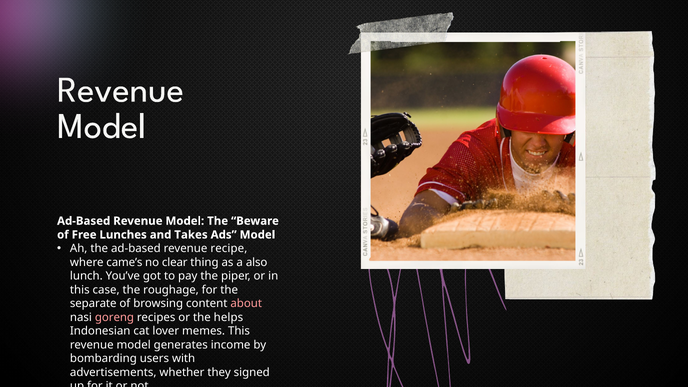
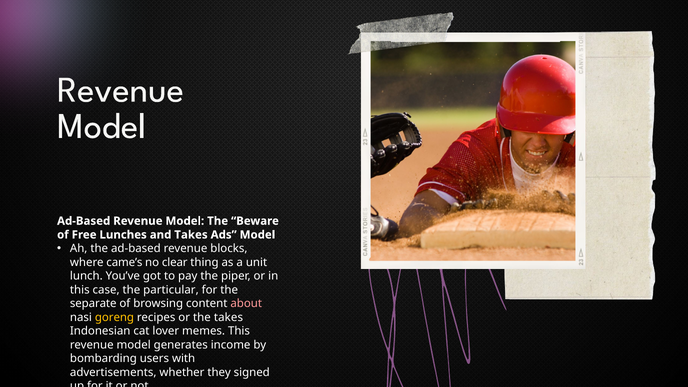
recipe: recipe -> blocks
also: also -> unit
roughage: roughage -> particular
goreng colour: pink -> yellow
the helps: helps -> takes
